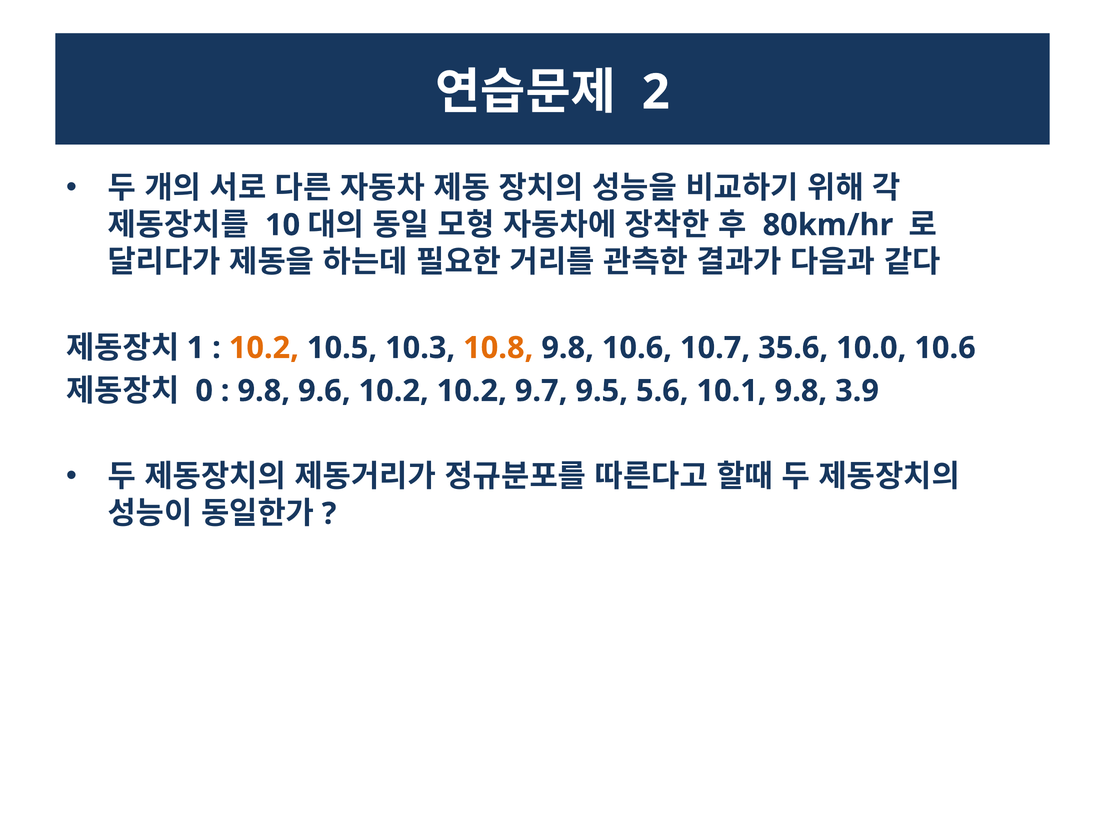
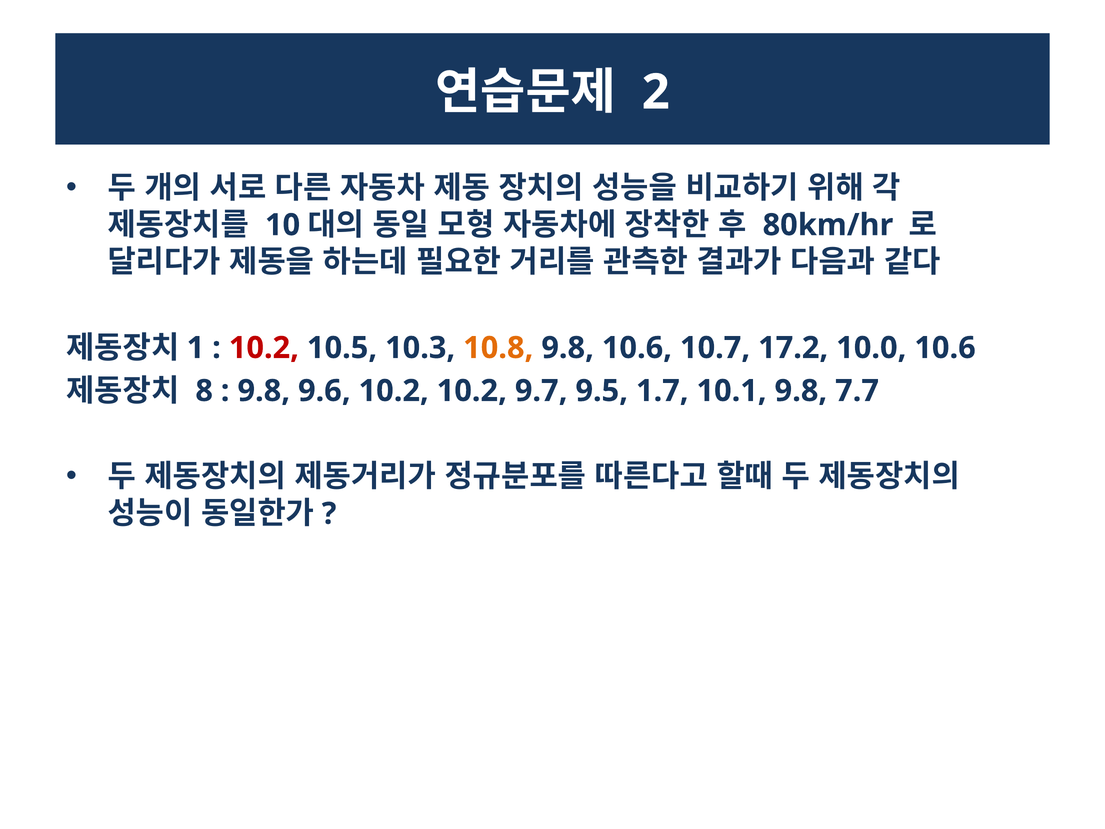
10.2 at (264, 348) colour: orange -> red
35.6: 35.6 -> 17.2
0: 0 -> 8
5.6: 5.6 -> 1.7
3.9: 3.9 -> 7.7
